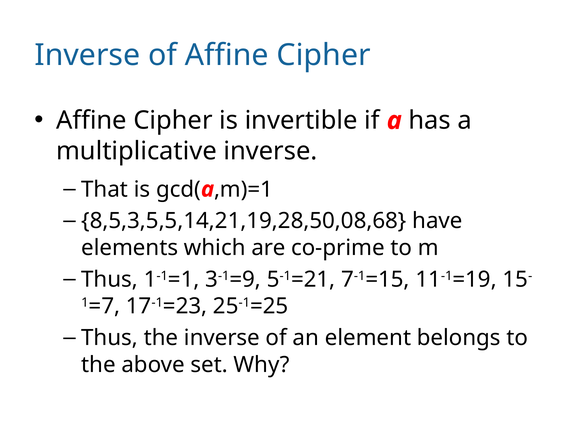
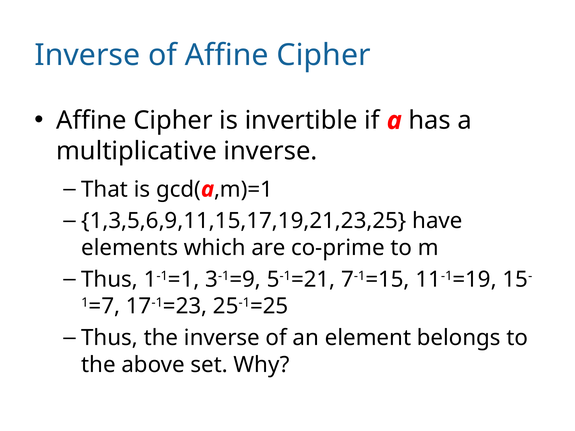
8,5,3,5,5,14,21,19,28,50,08,68: 8,5,3,5,5,14,21,19,28,50,08,68 -> 1,3,5,6,9,11,15,17,19,21,23,25
